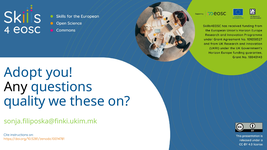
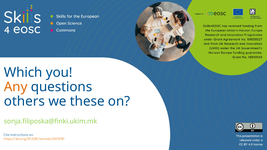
Adopt: Adopt -> Which
Any colour: black -> orange
quality: quality -> others
